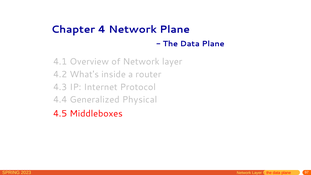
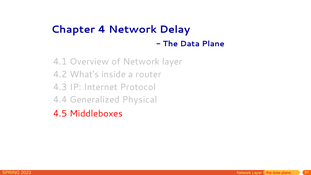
Network Plane: Plane -> Delay
